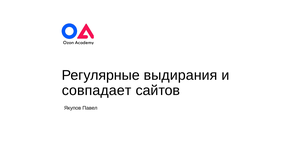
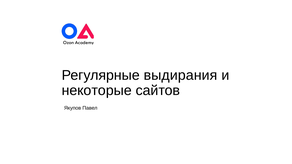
совпадает: совпадает -> некоторые
